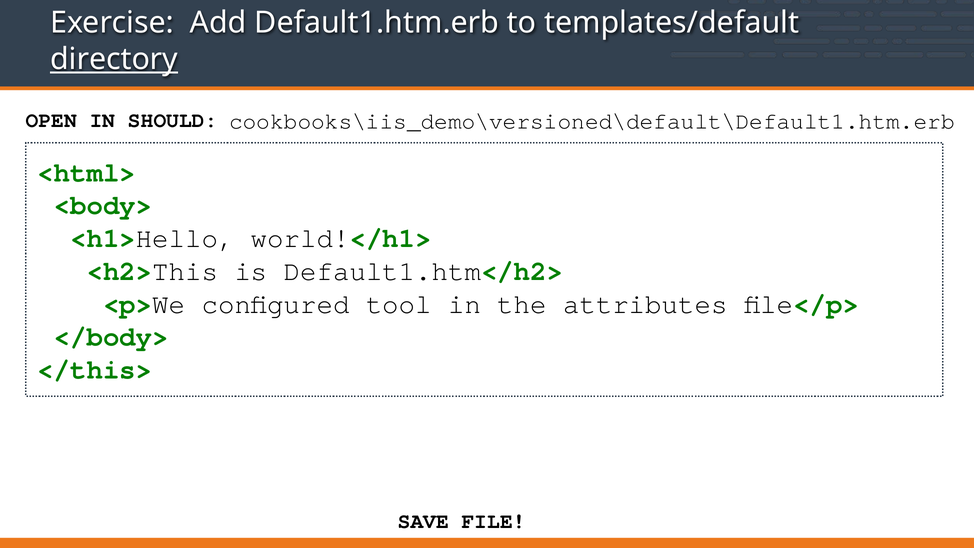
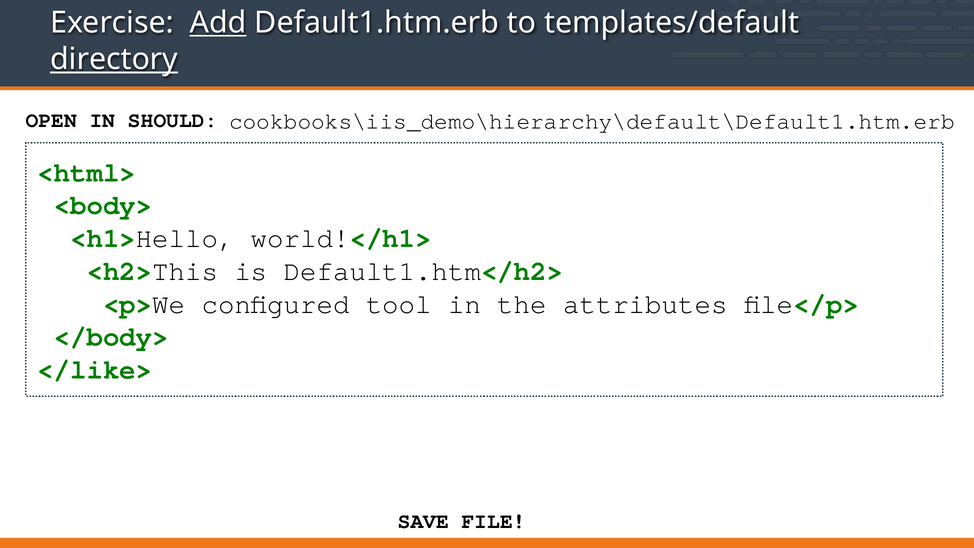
Add underline: none -> present
cookbooks\iis_demo\versioned\default\Default1.htm.erb: cookbooks\iis_demo\versioned\default\Default1.htm.erb -> cookbooks\iis_demo\hierarchy\default\Default1.htm.erb
</this>: </this> -> </like>
